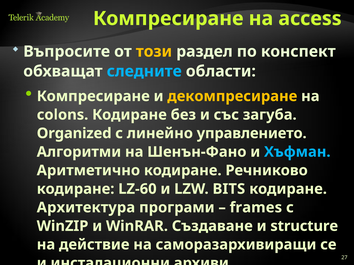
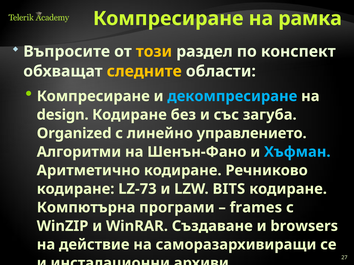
access: access -> рамка
следните colour: light blue -> yellow
декомпресиране colour: yellow -> light blue
colons: colons -> design
LZ-60: LZ-60 -> LZ-73
Архитектура: Архитектура -> Компютърна
structure: structure -> browsers
